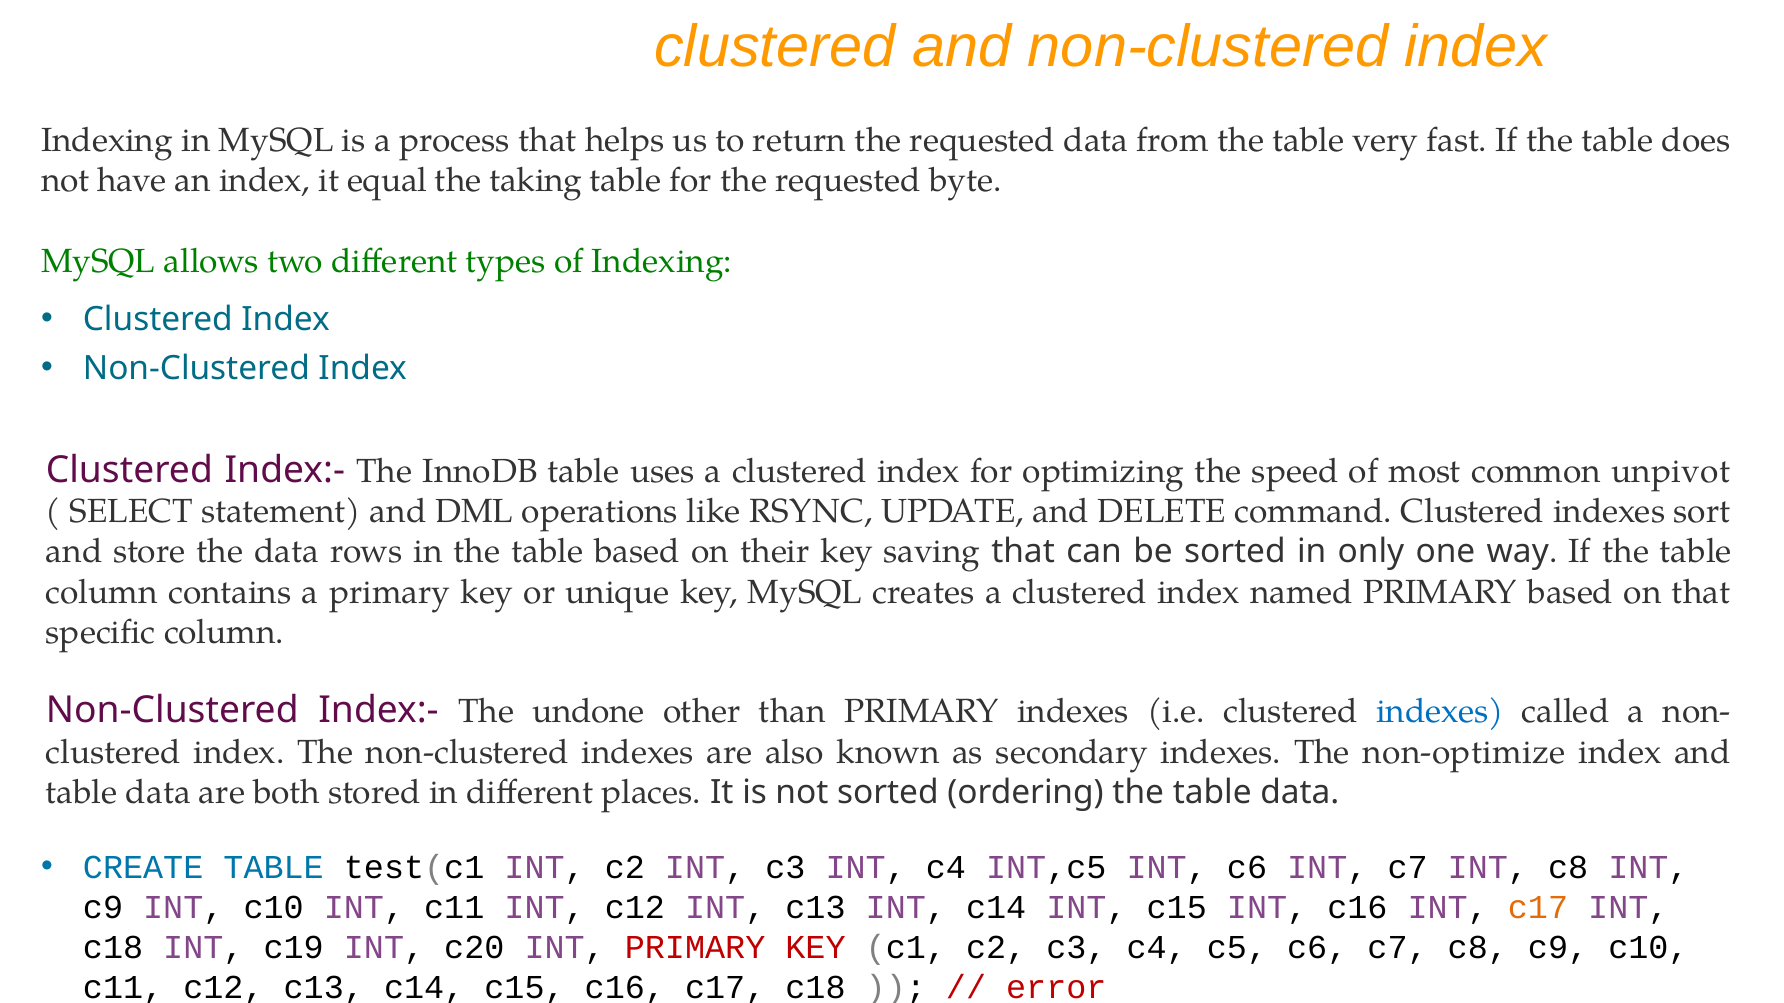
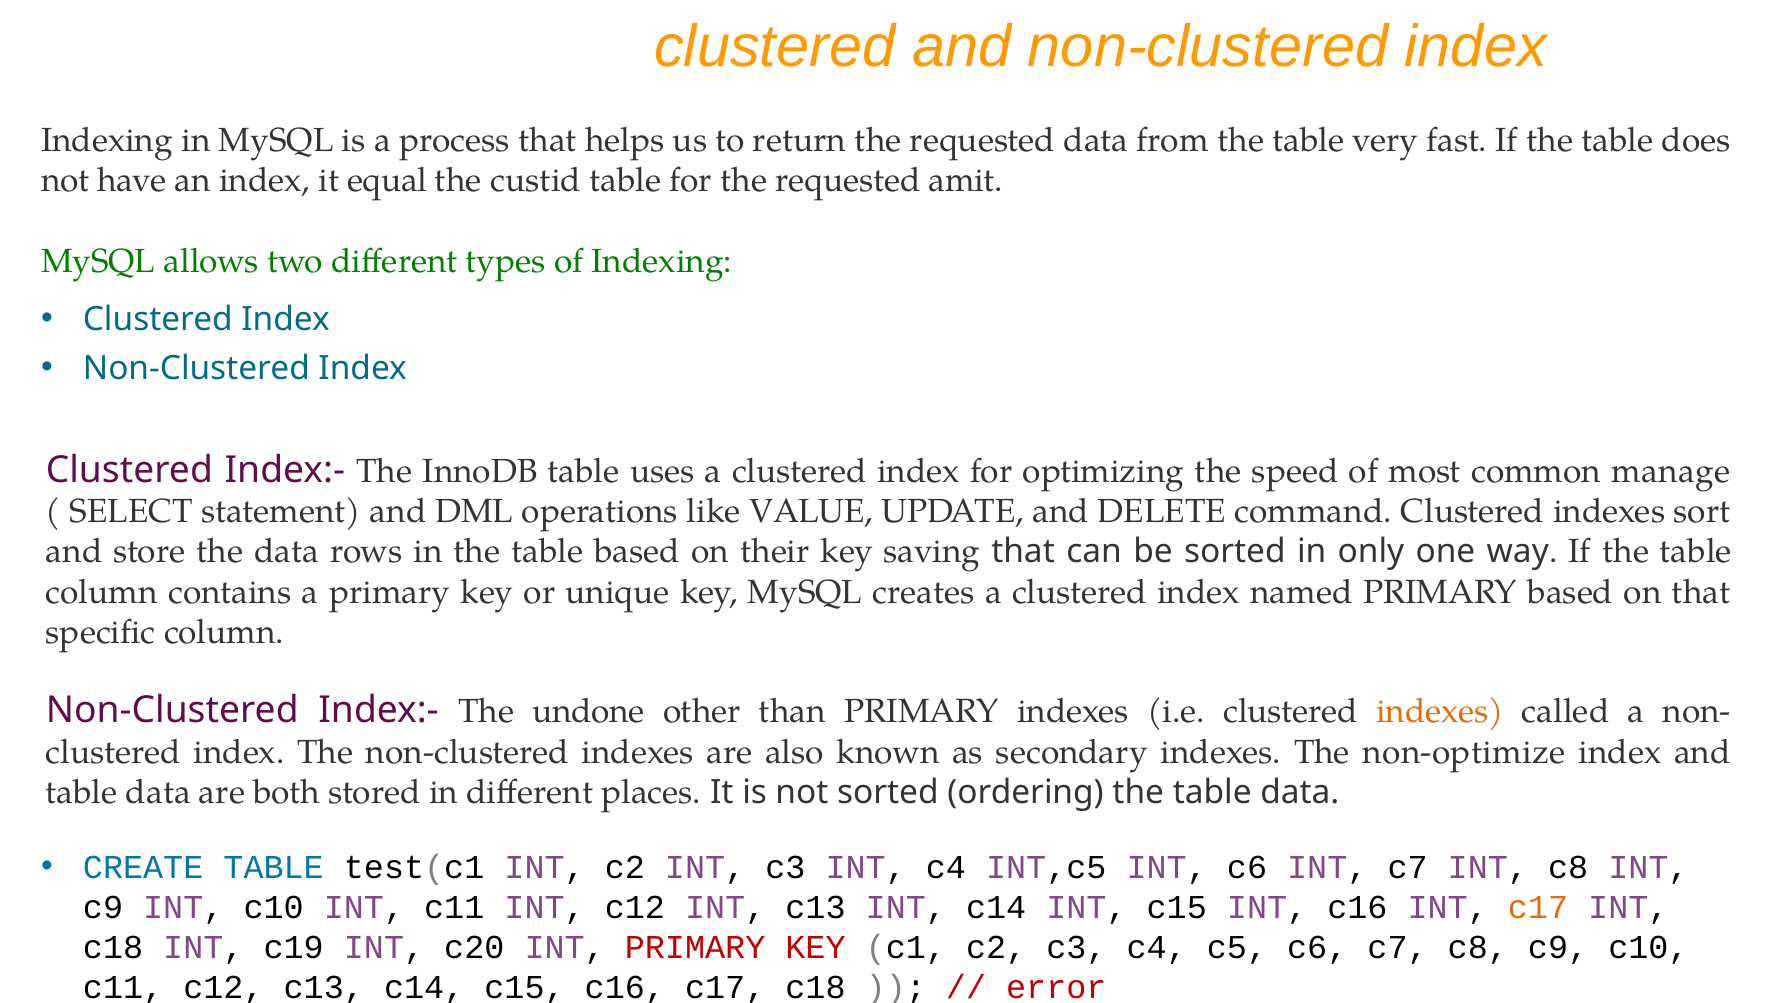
taking: taking -> custid
byte: byte -> amit
unpivot: unpivot -> manage
RSYNC: RSYNC -> VALUE
indexes at (1440, 712) colour: blue -> orange
